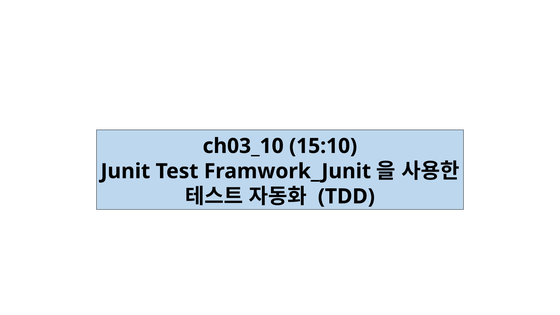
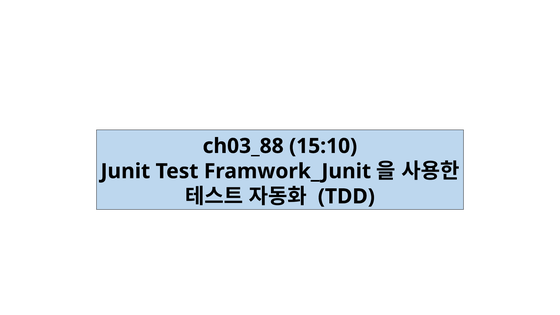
ch03_10: ch03_10 -> ch03_88
